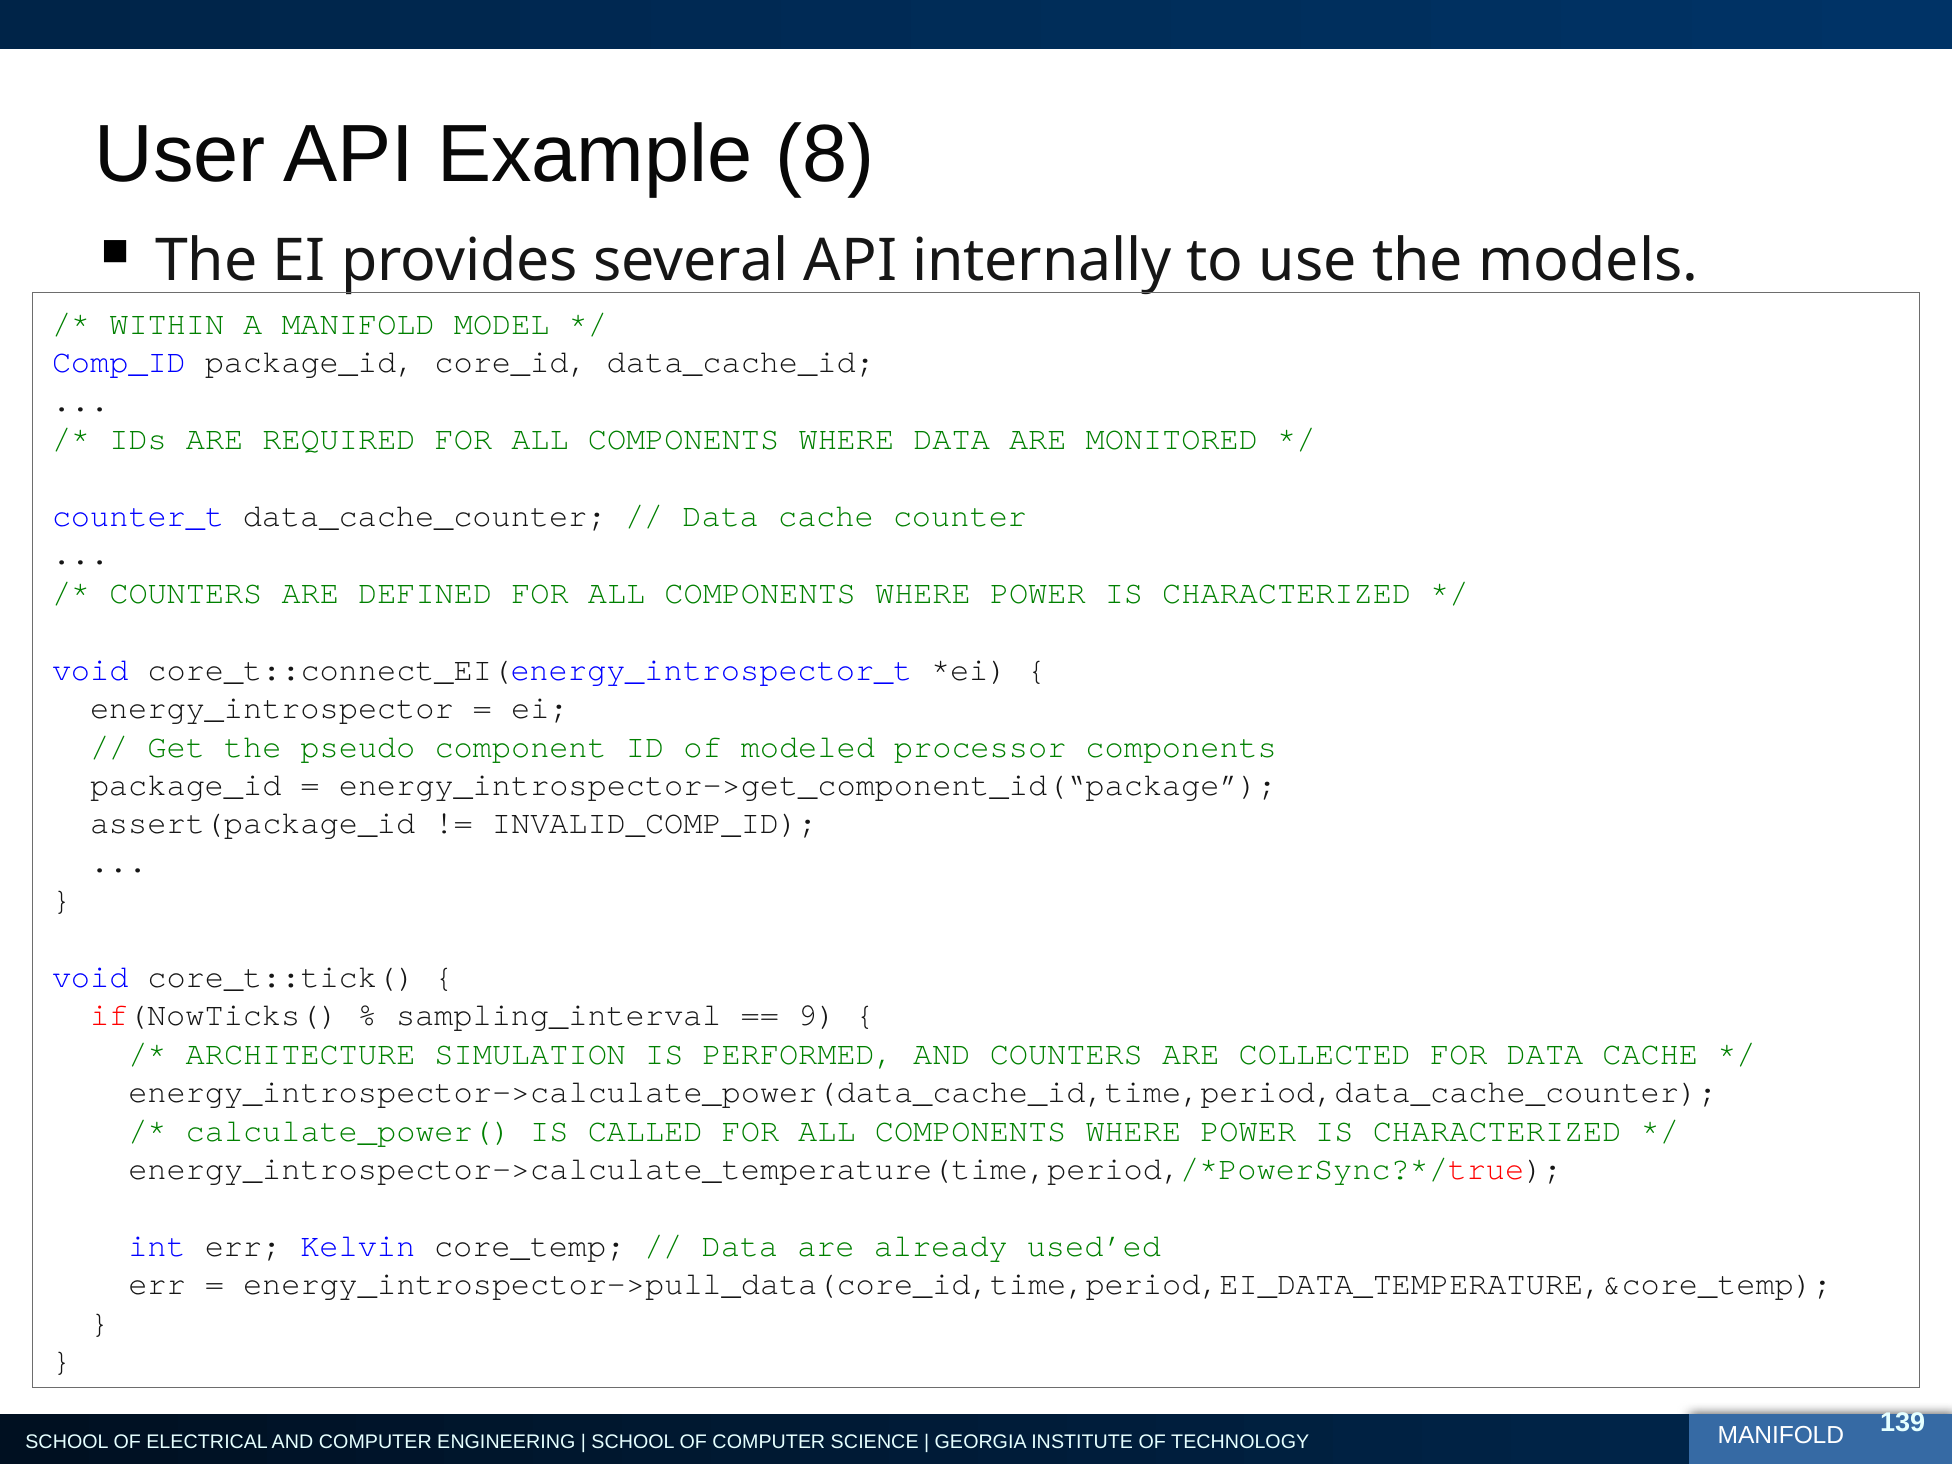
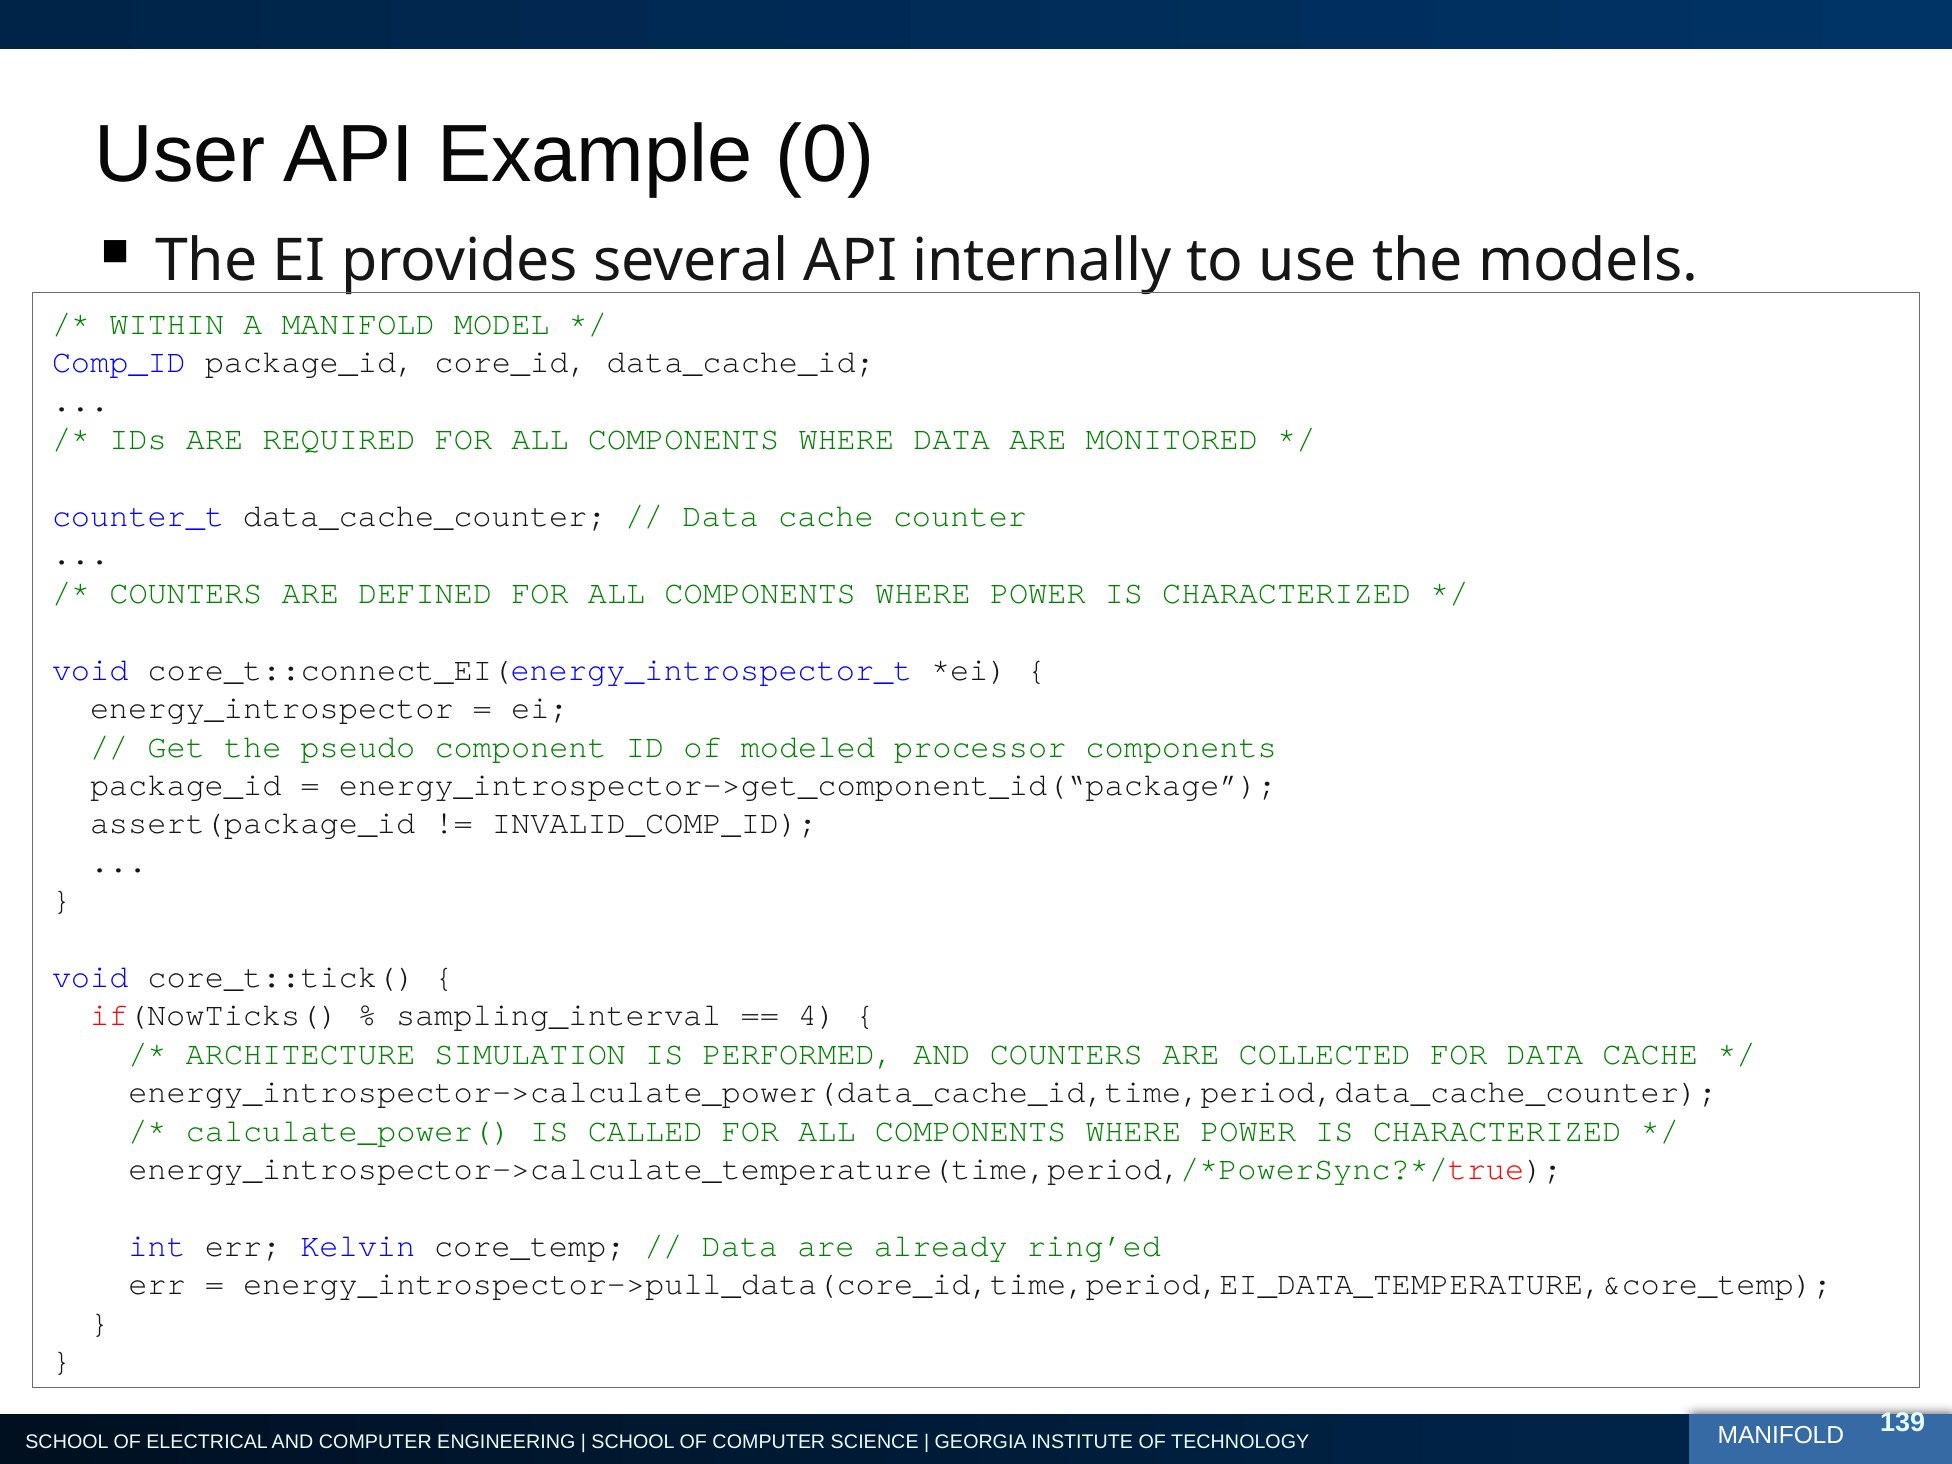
8: 8 -> 0
9: 9 -> 4
used’ed: used’ed -> ring’ed
